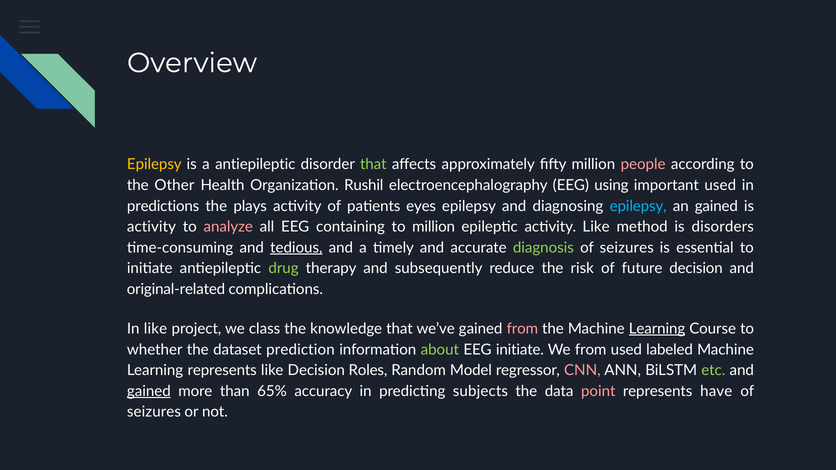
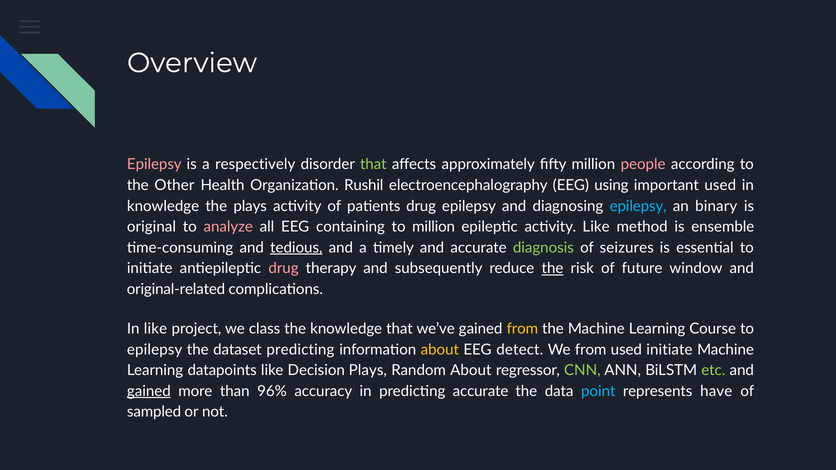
Epilepsy at (154, 164) colour: yellow -> pink
a antiepileptic: antiepileptic -> respectively
predictions at (163, 206): predictions -> knowledge
patients eyes: eyes -> drug
an gained: gained -> binary
activity at (151, 227): activity -> original
disorders: disorders -> ensemble
drug at (284, 269) colour: light green -> pink
the at (553, 269) underline: none -> present
future decision: decision -> window
from at (522, 329) colour: pink -> yellow
Learning at (657, 329) underline: present -> none
whether at (155, 350): whether -> epilepsy
dataset prediction: prediction -> predicting
about at (440, 350) colour: light green -> yellow
EEG initiate: initiate -> detect
used labeled: labeled -> initiate
Learning represents: represents -> datapoints
Decision Roles: Roles -> Plays
Random Model: Model -> About
CNN colour: pink -> light green
65%: 65% -> 96%
predicting subjects: subjects -> accurate
point colour: pink -> light blue
seizures at (154, 412): seizures -> sampled
